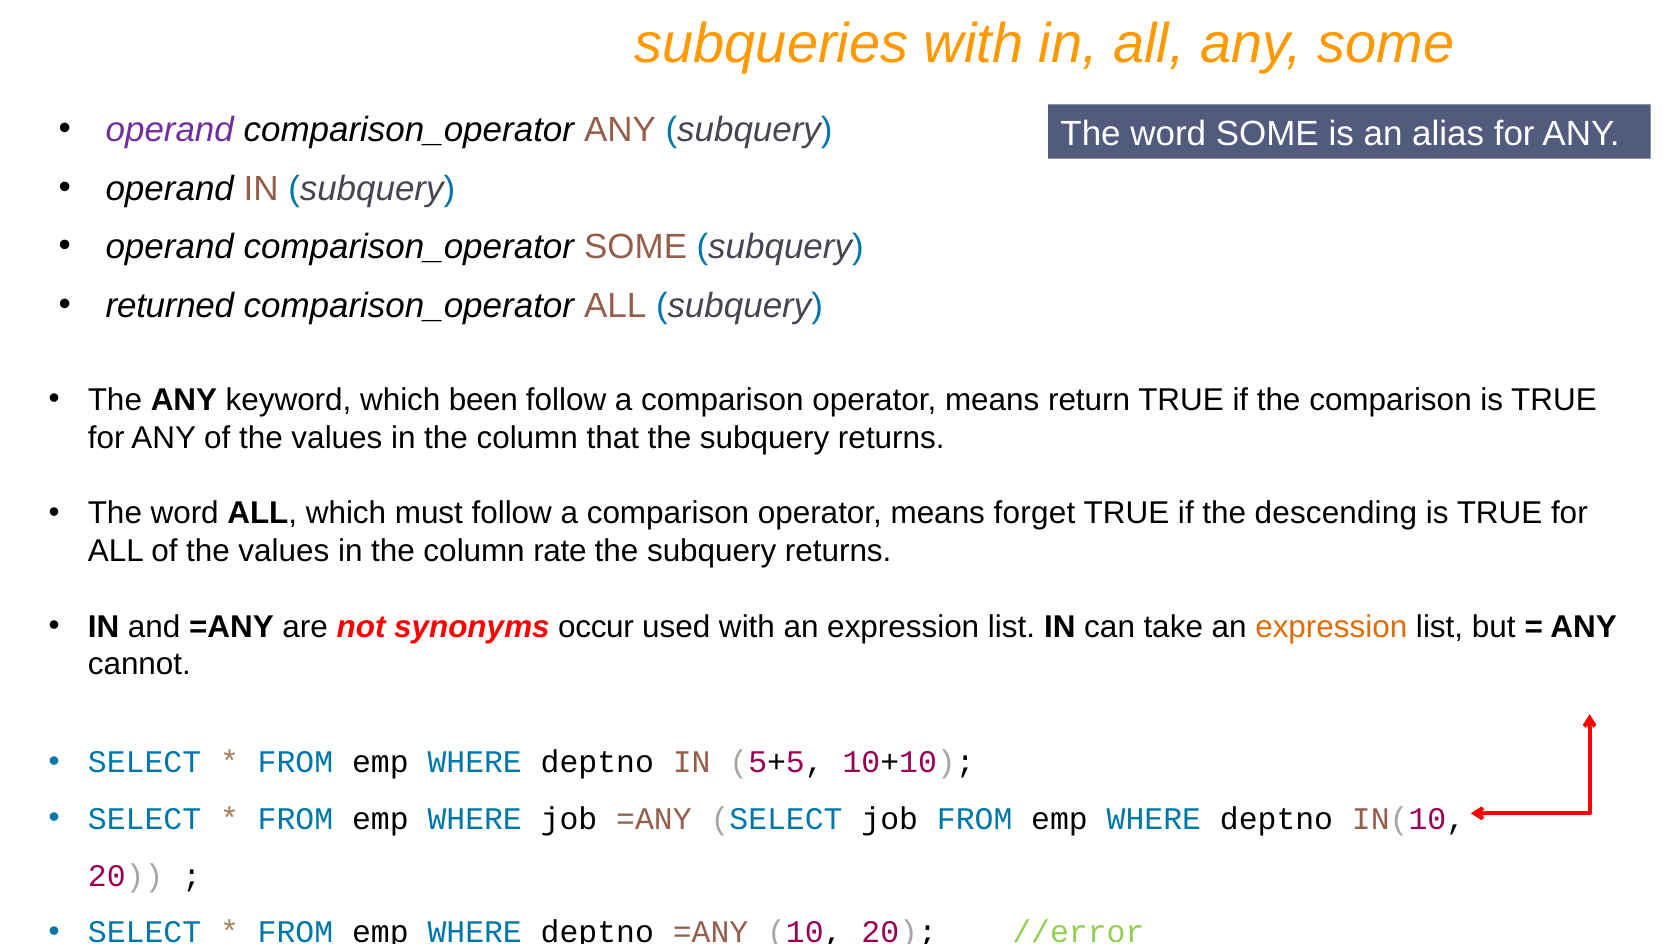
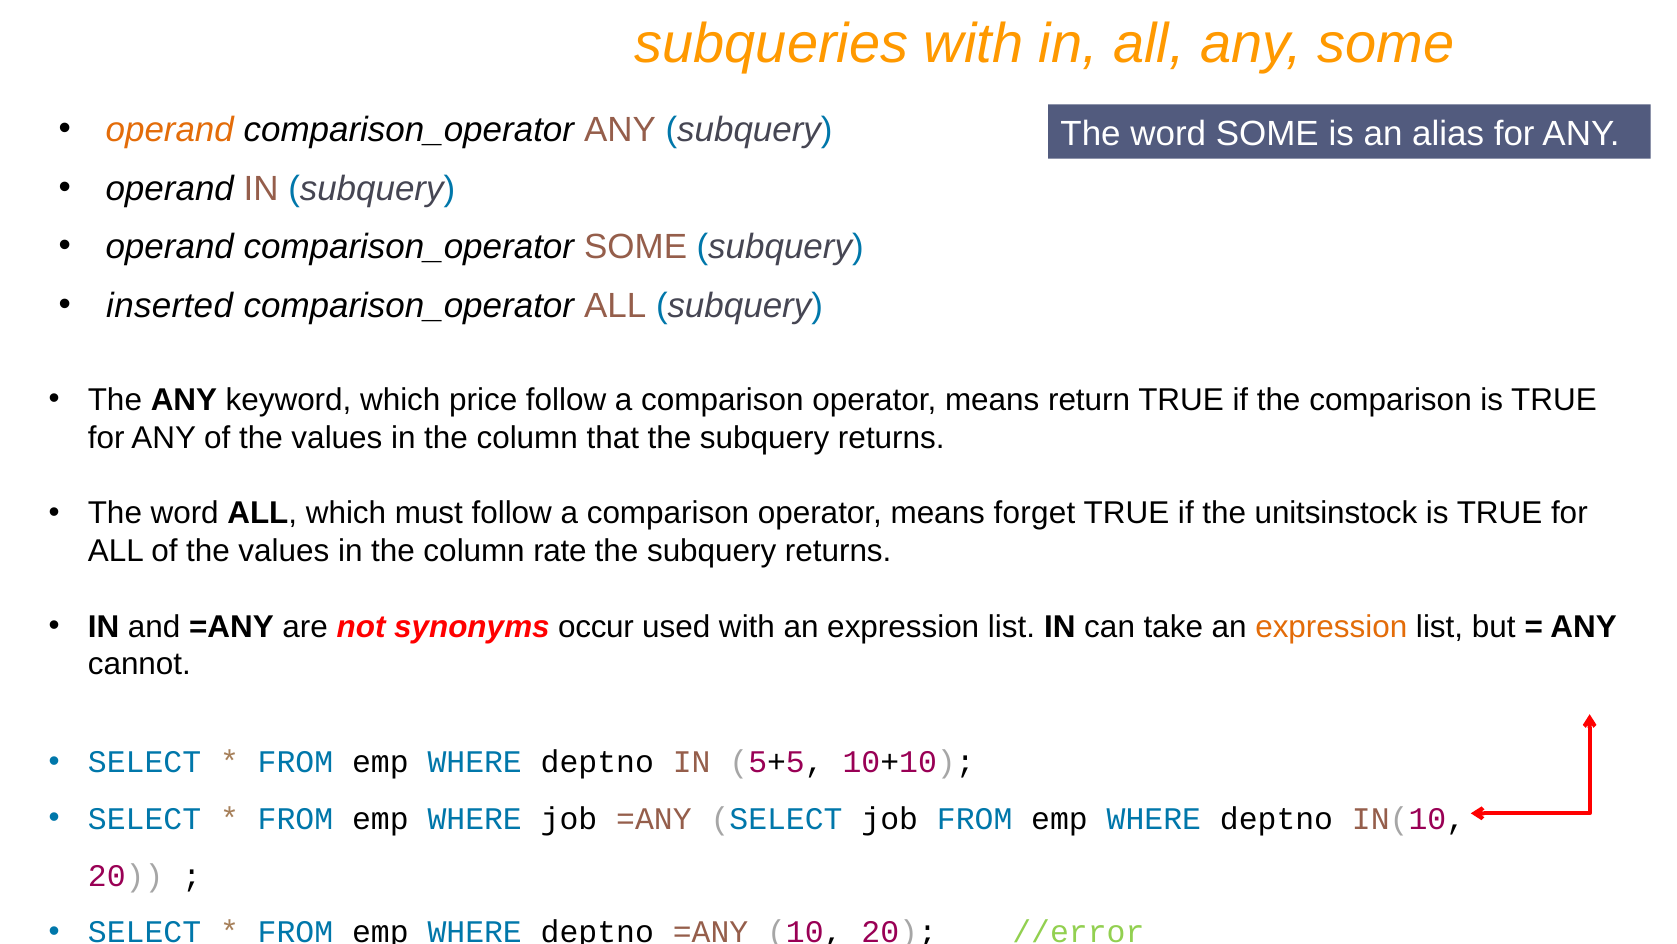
operand at (170, 130) colour: purple -> orange
returned: returned -> inserted
been: been -> price
descending: descending -> unitsinstock
